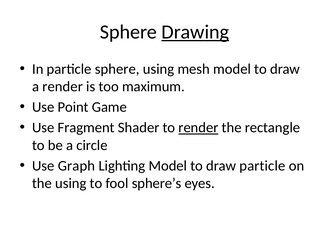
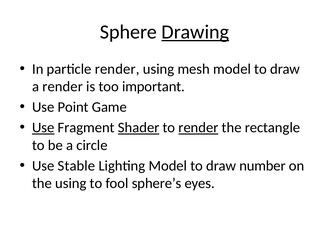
particle sphere: sphere -> render
maximum: maximum -> important
Use at (43, 128) underline: none -> present
Shader underline: none -> present
Graph: Graph -> Stable
draw particle: particle -> number
